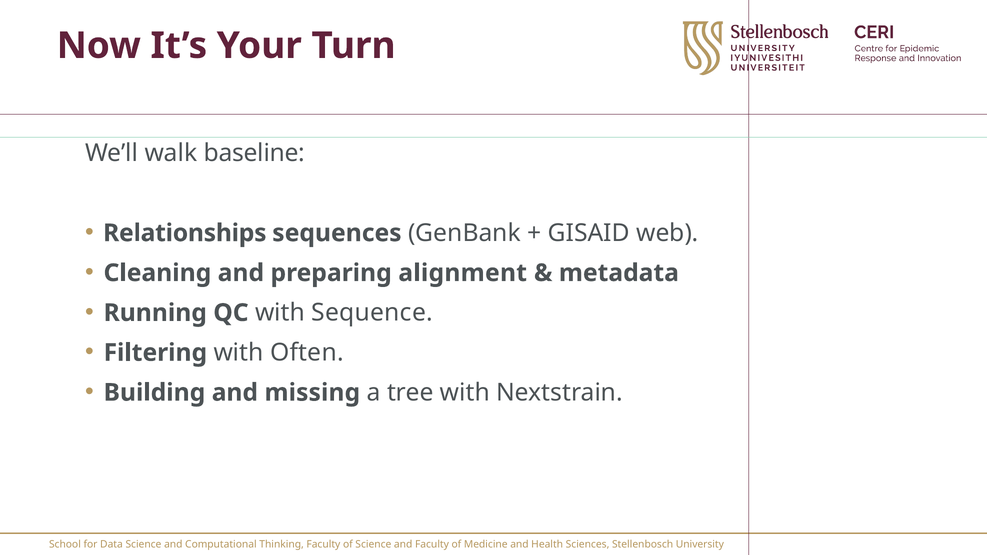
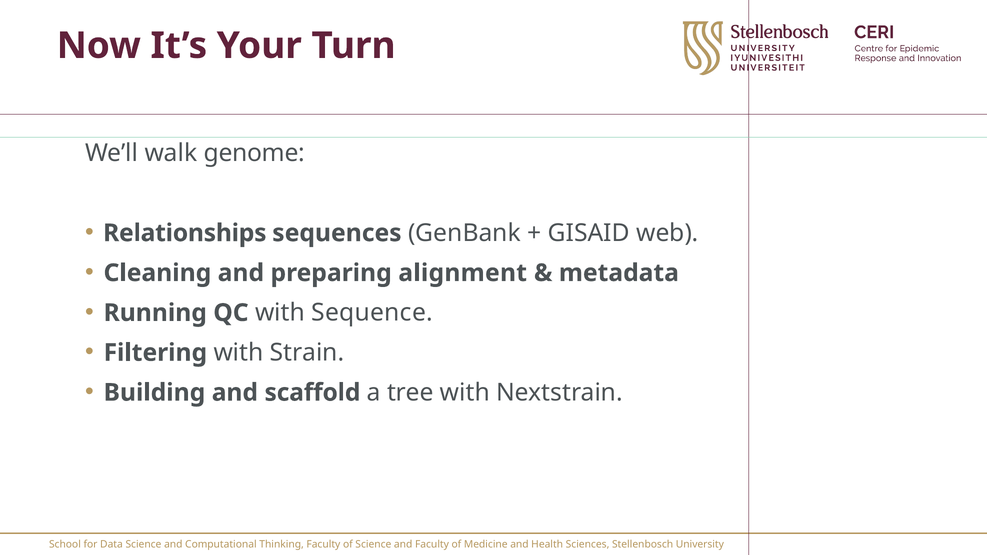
baseline: baseline -> genome
Often: Often -> Strain
missing: missing -> scaffold
